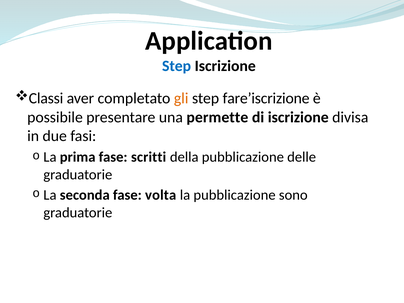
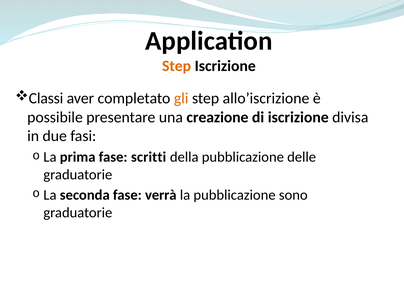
Step at (177, 66) colour: blue -> orange
fare’iscrizione: fare’iscrizione -> allo’iscrizione
permette: permette -> creazione
volta: volta -> verrà
